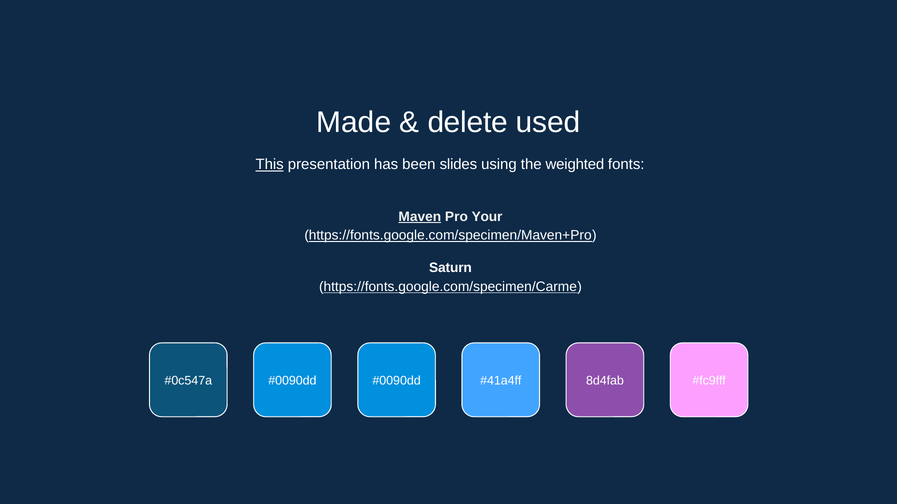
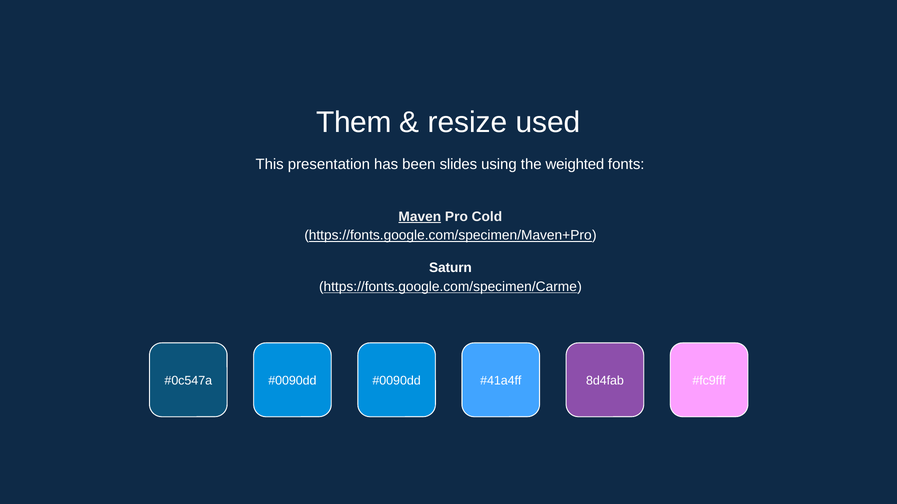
Made: Made -> Them
delete: delete -> resize
This underline: present -> none
Your: Your -> Cold
